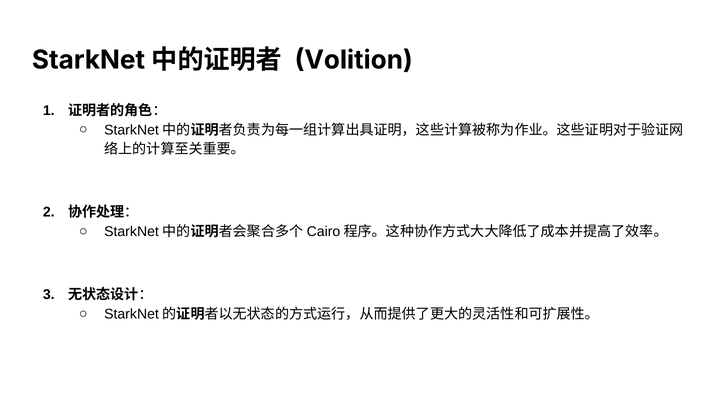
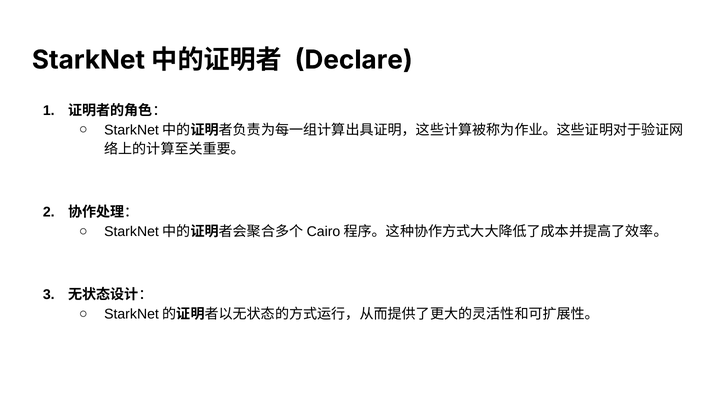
Volition: Volition -> Declare
